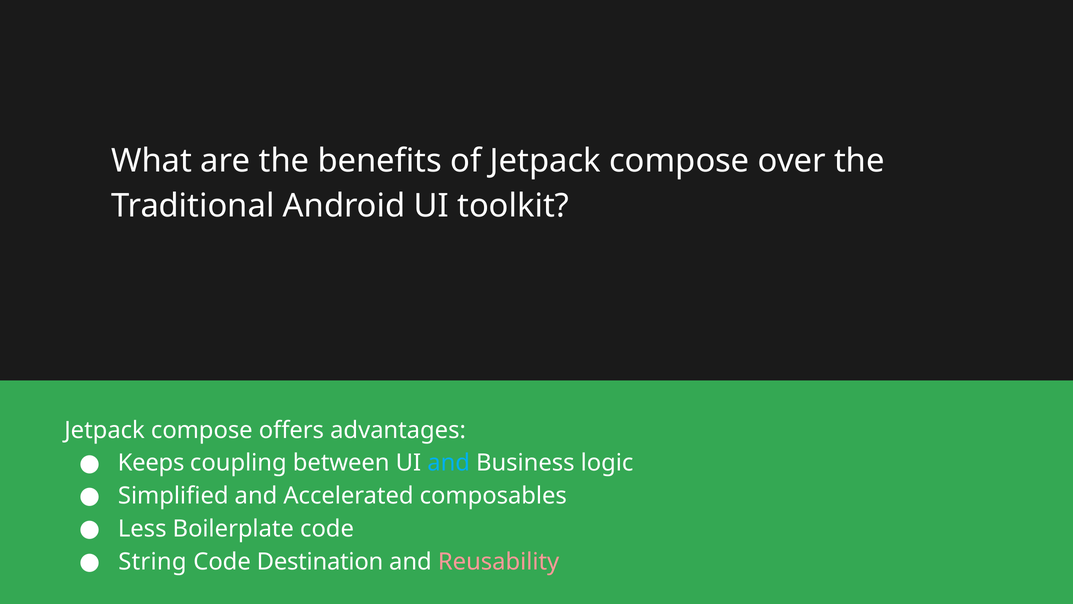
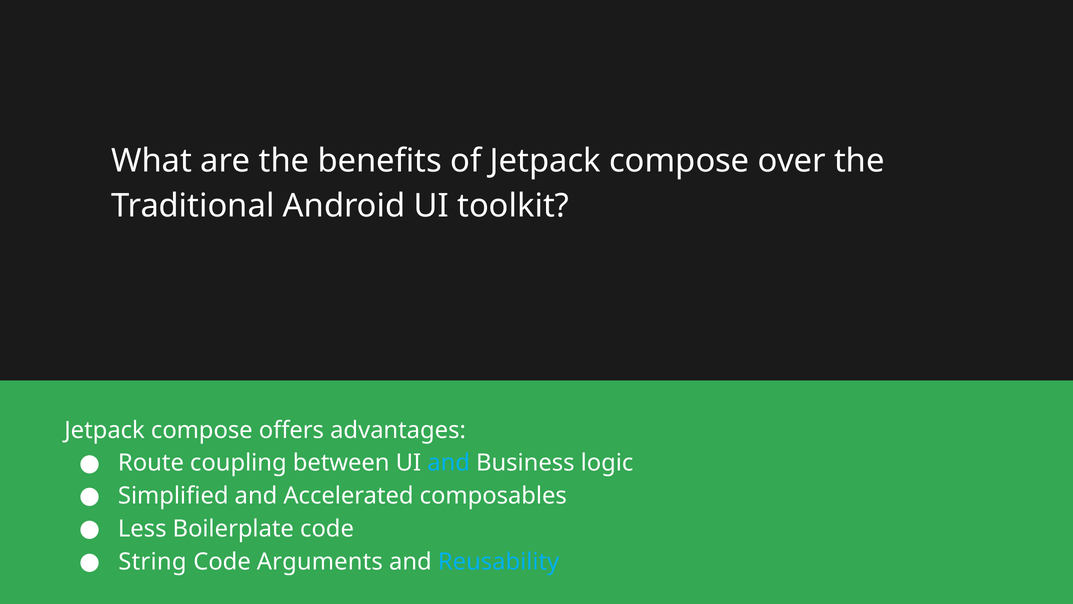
Keeps: Keeps -> Route
Destination: Destination -> Arguments
Reusability colour: pink -> light blue
